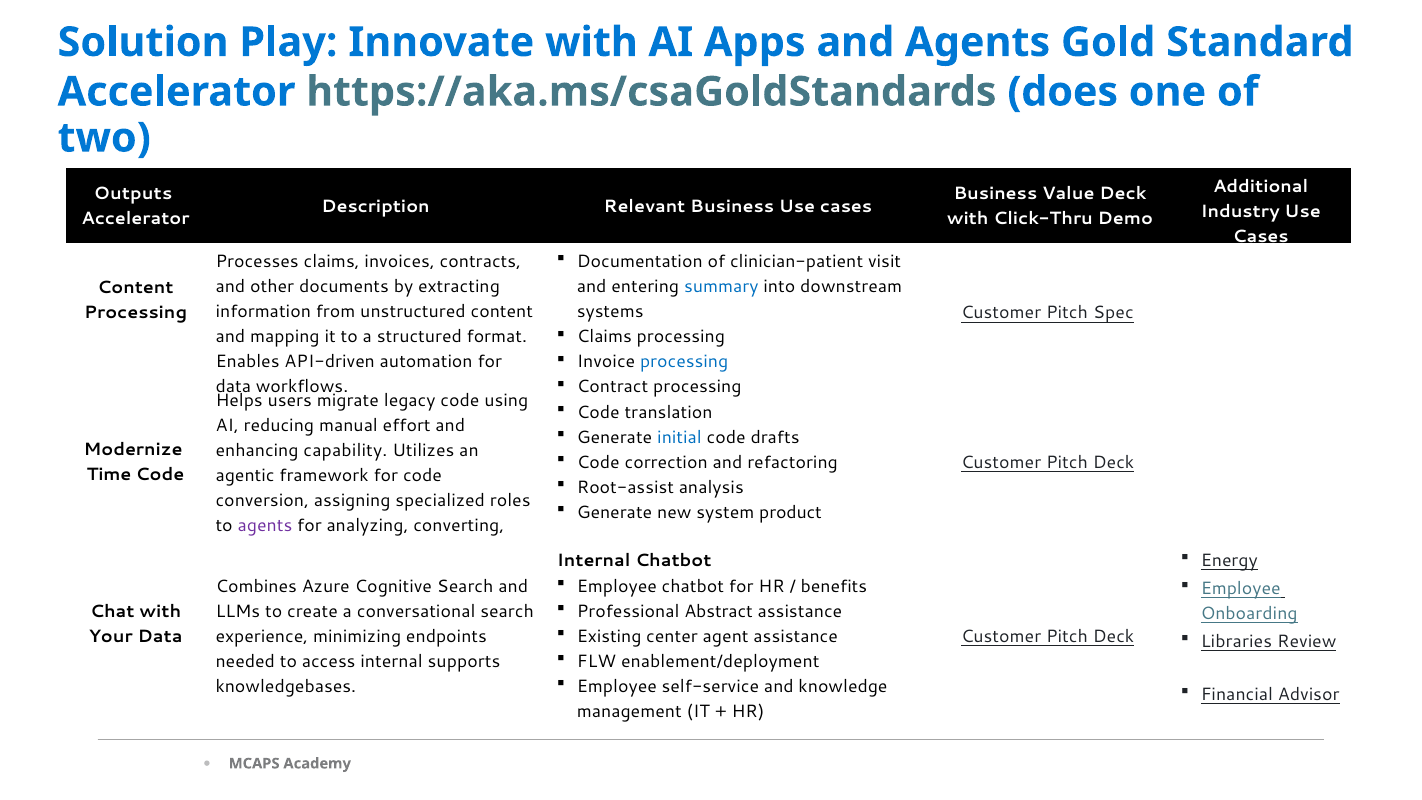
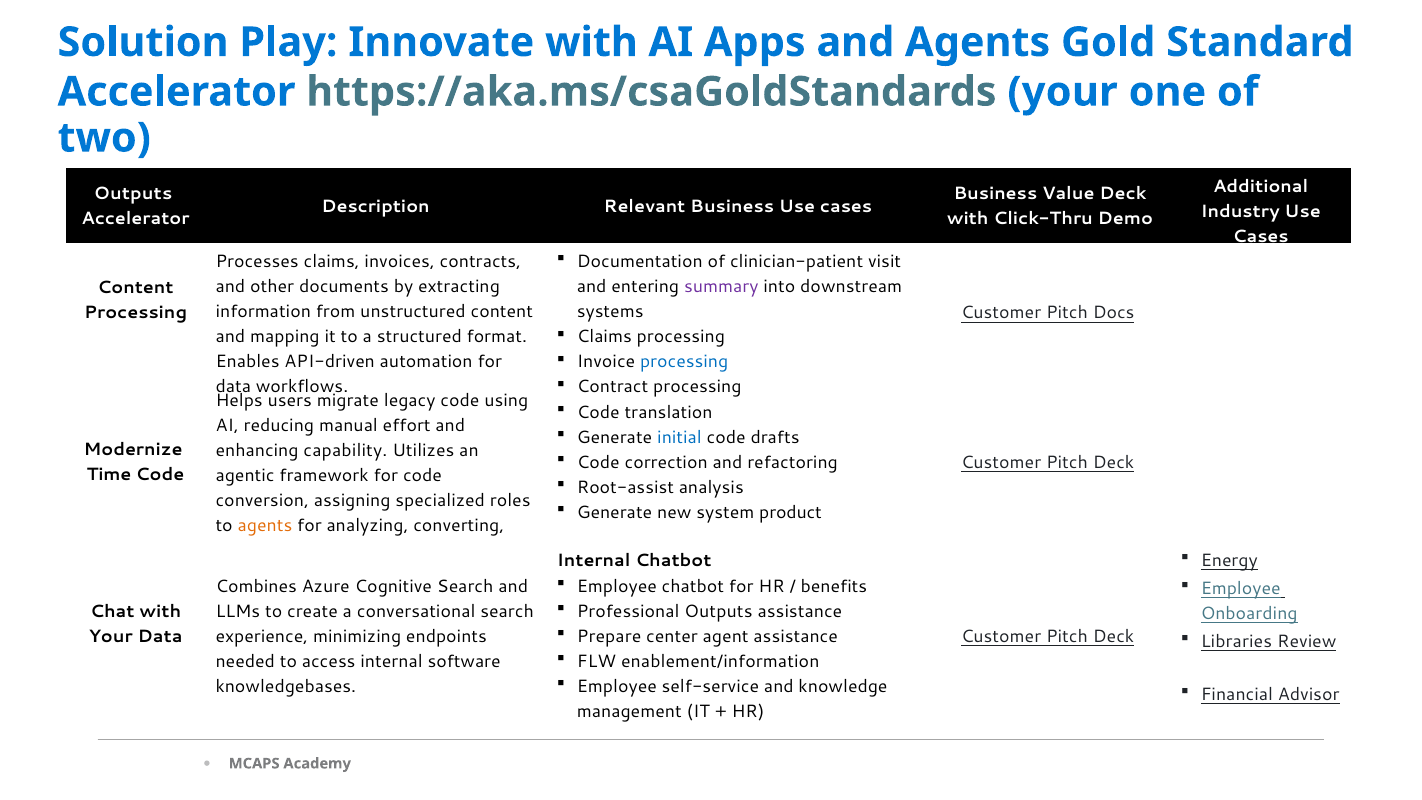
https://aka.ms/csaGoldStandards does: does -> your
summary colour: blue -> purple
Spec: Spec -> Docs
agents at (265, 526) colour: purple -> orange
Professional Abstract: Abstract -> Outputs
Existing: Existing -> Prepare
enablement/deployment: enablement/deployment -> enablement/information
supports: supports -> software
